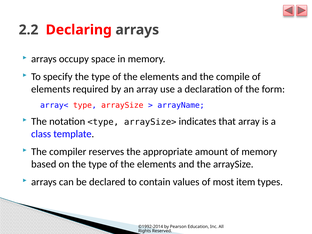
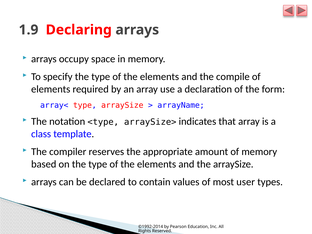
2.2: 2.2 -> 1.9
item: item -> user
